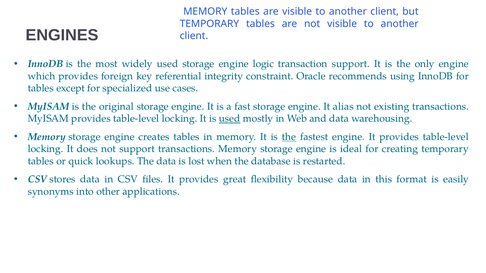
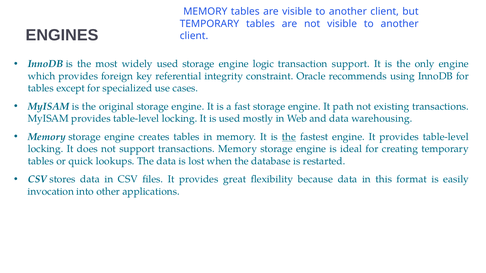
alias: alias -> path
used at (230, 119) underline: present -> none
synonyms: synonyms -> invocation
